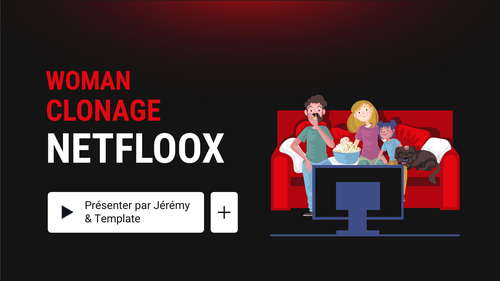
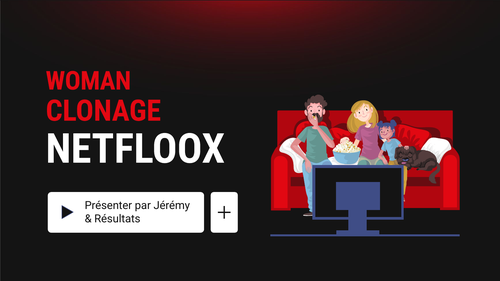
Template: Template -> Résultats
